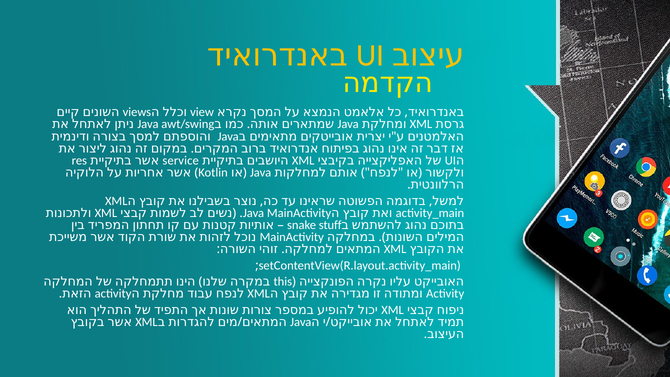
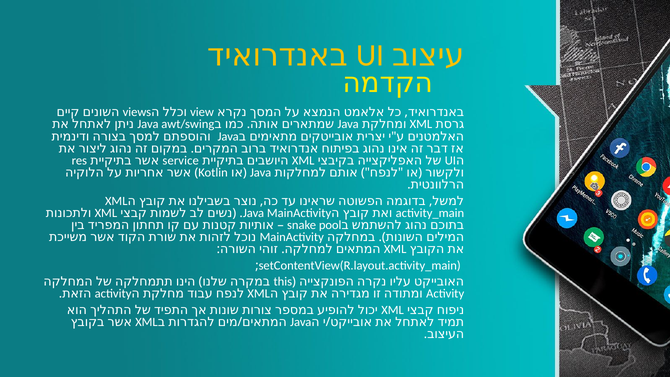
stuff: stuff -> pool
